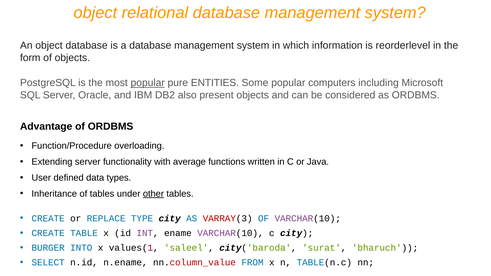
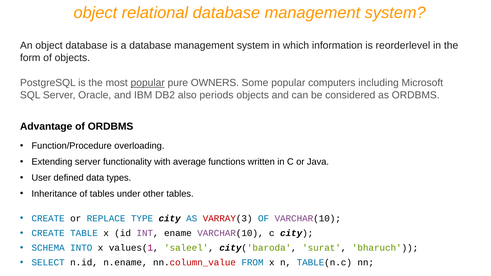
ENTITIES: ENTITIES -> OWNERS
present: present -> periods
other underline: present -> none
BURGER: BURGER -> SCHEMA
